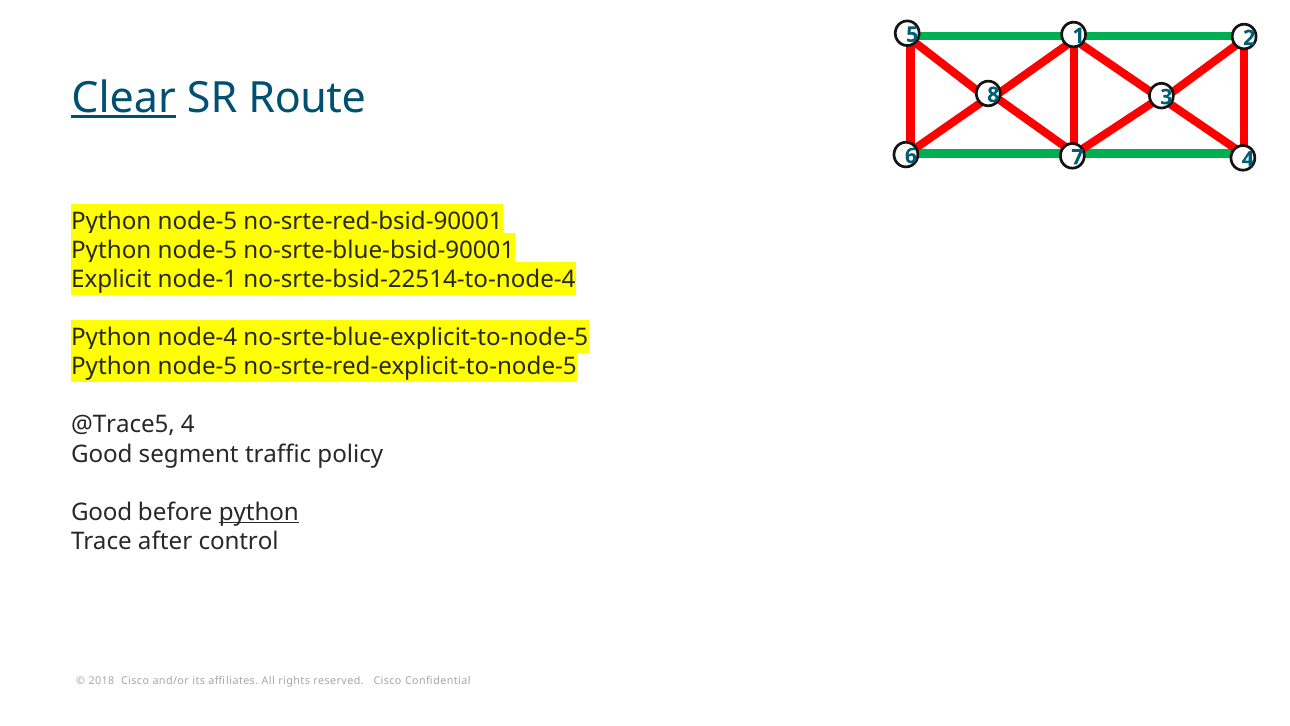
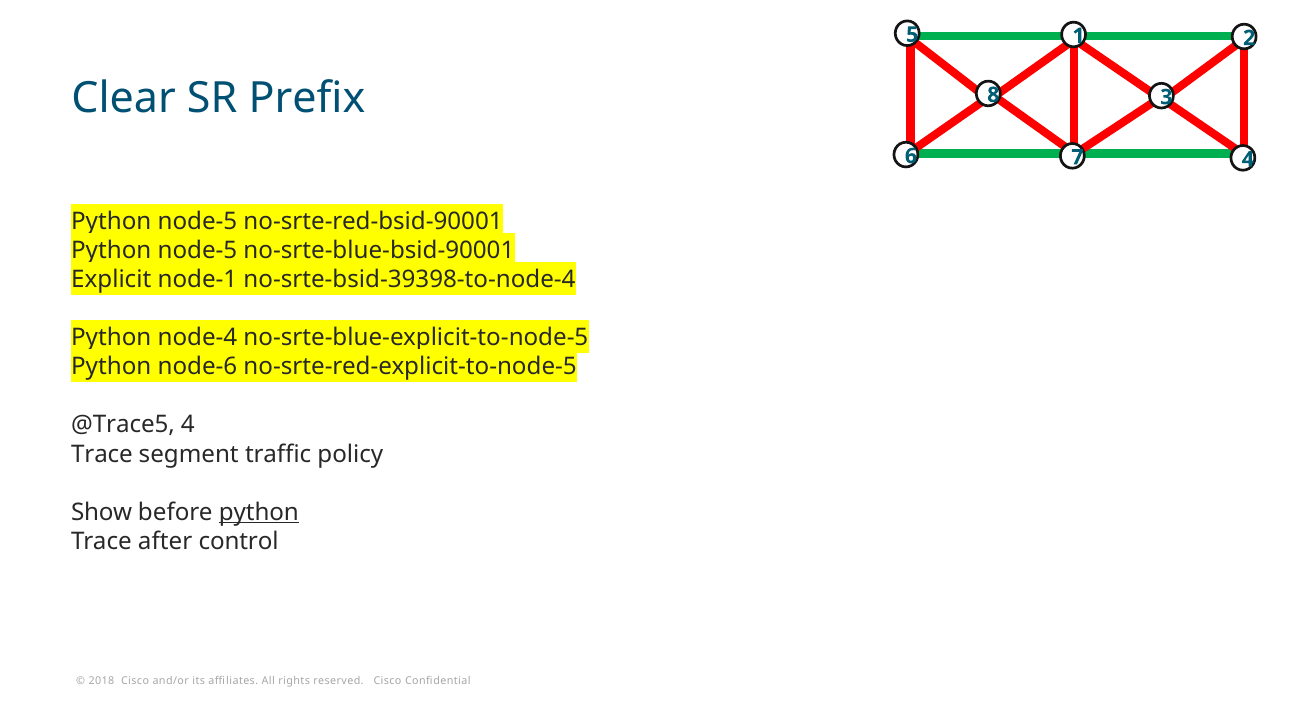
Clear underline: present -> none
Route: Route -> Prefix
no-srte-bsid-22514-to-node-4: no-srte-bsid-22514-to-node-4 -> no-srte-bsid-39398-to-node-4
node-5 at (197, 367): node-5 -> node-6
Good at (102, 454): Good -> Trace
Good at (102, 512): Good -> Show
